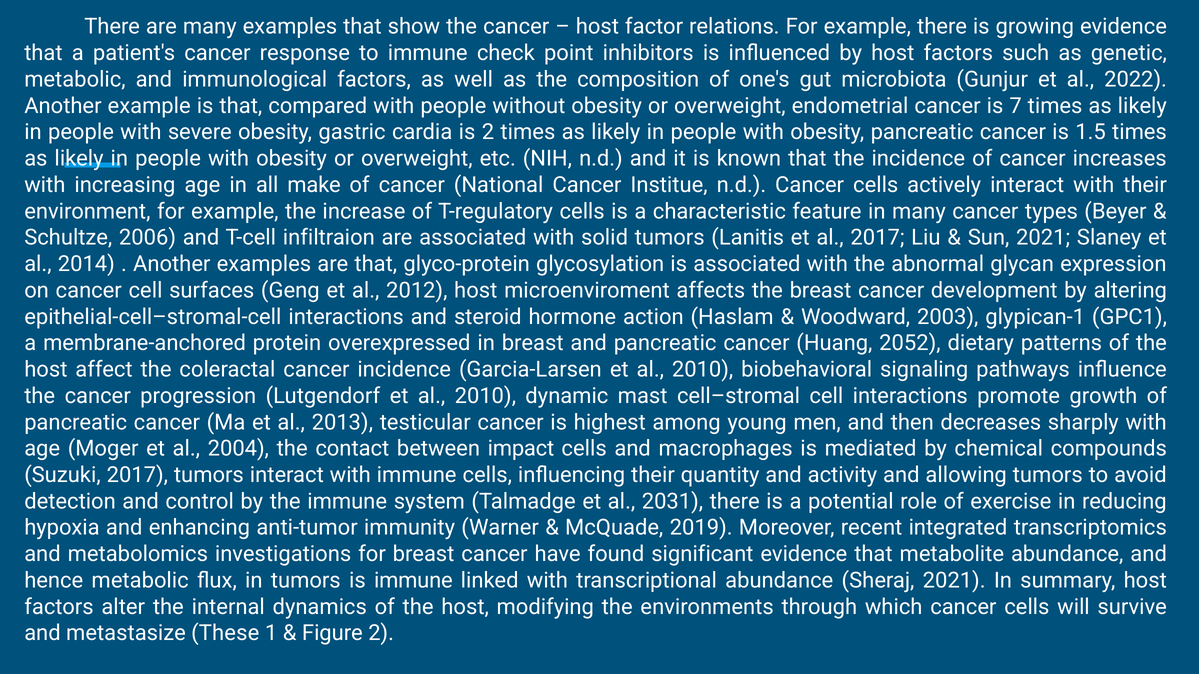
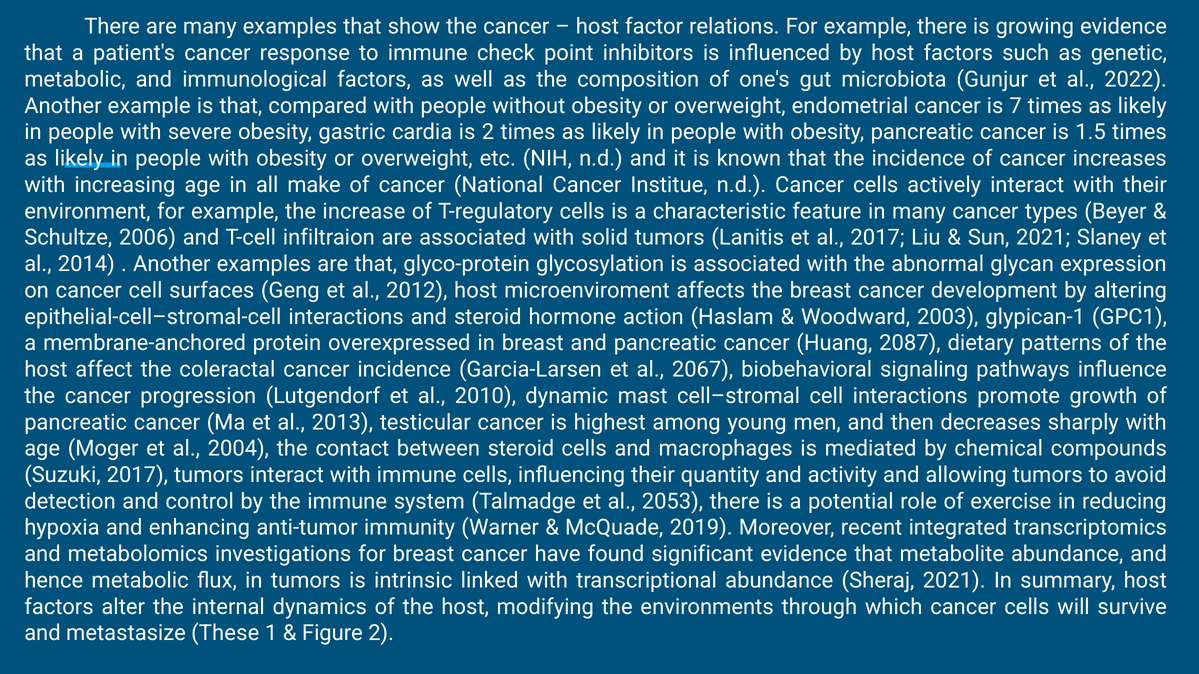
2052: 2052 -> 2087
Garcia-Larsen et al 2010: 2010 -> 2067
between impact: impact -> steroid
2031: 2031 -> 2053
is immune: immune -> intrinsic
